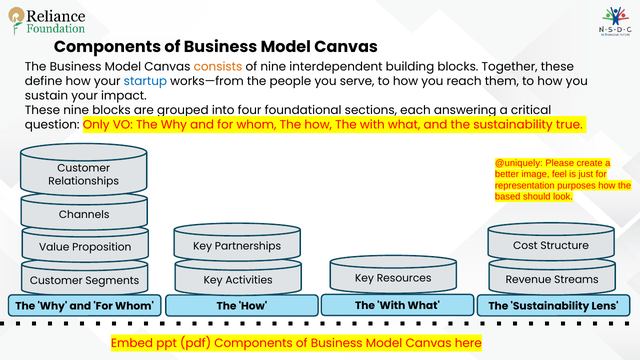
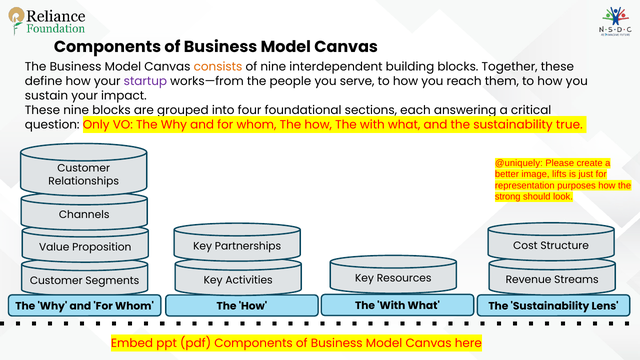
startup colour: blue -> purple
feel: feel -> lifts
based: based -> strong
